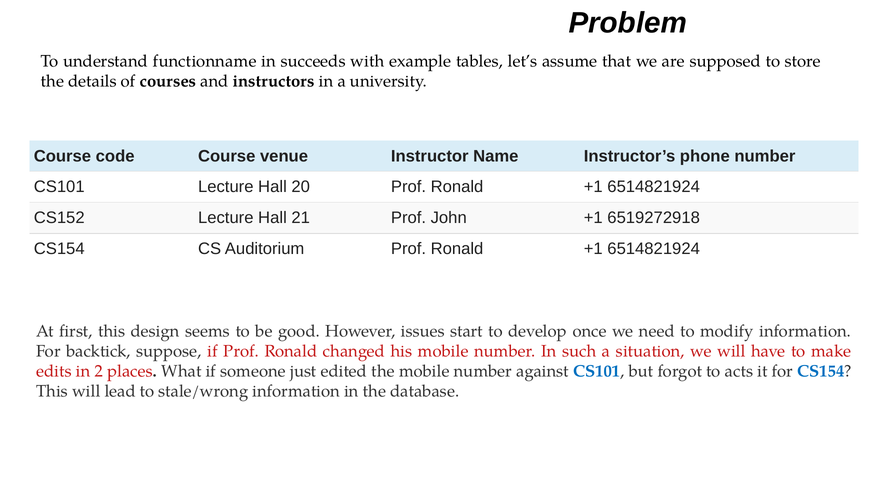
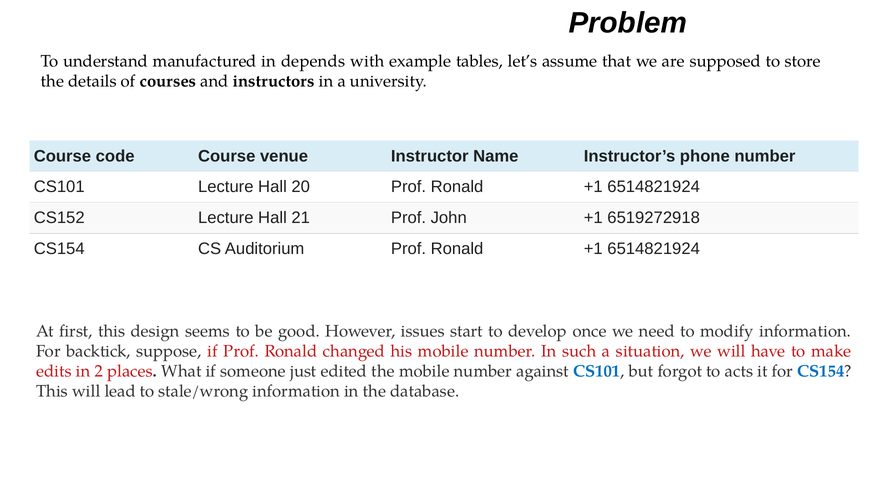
functionname: functionname -> manufactured
succeeds: succeeds -> depends
